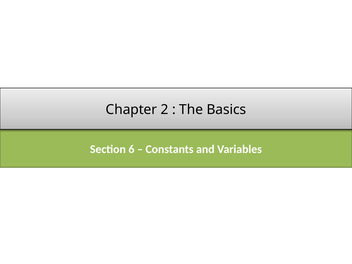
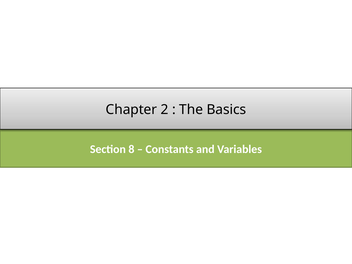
6: 6 -> 8
